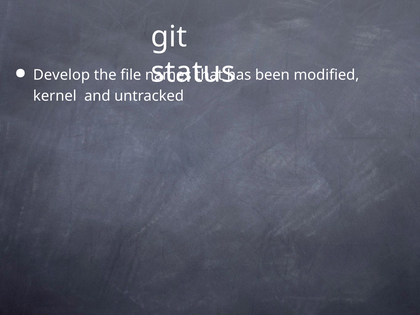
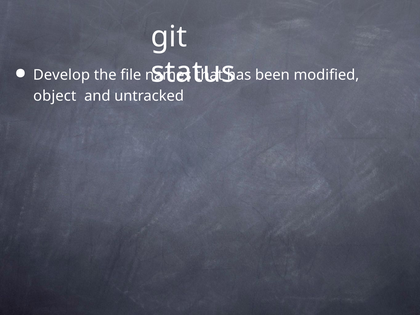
kernel: kernel -> object
